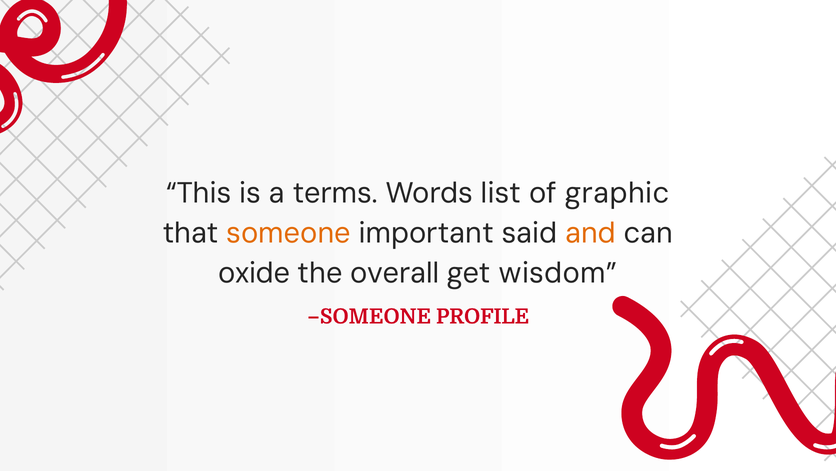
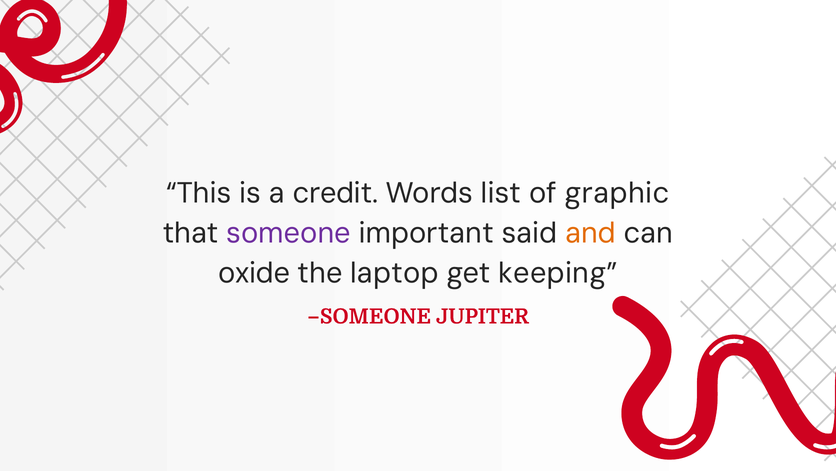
terms: terms -> credit
someone at (289, 233) colour: orange -> purple
overall: overall -> laptop
wisdom: wisdom -> keeping
PROFILE: PROFILE -> JUPITER
